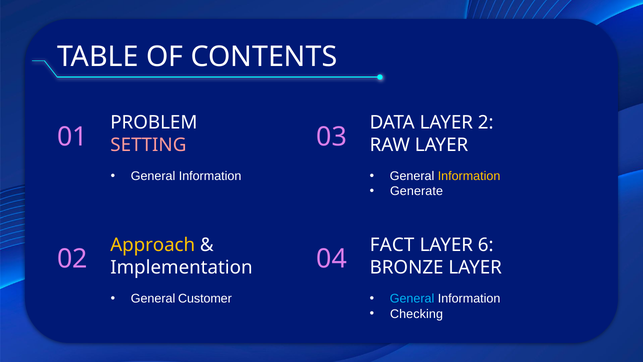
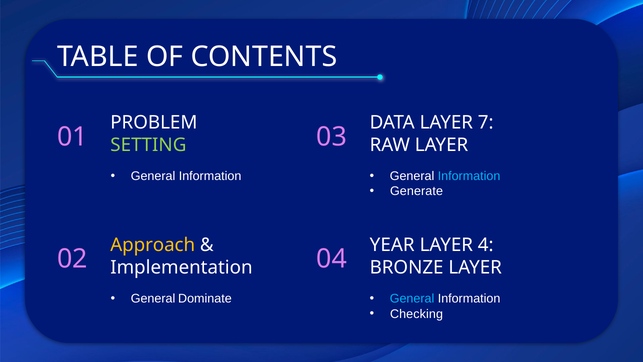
2: 2 -> 7
SETTING colour: pink -> light green
Information at (469, 176) colour: yellow -> light blue
FACT: FACT -> YEAR
6: 6 -> 4
Customer: Customer -> Dominate
